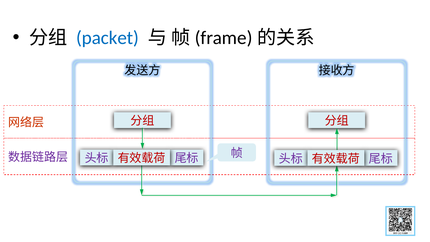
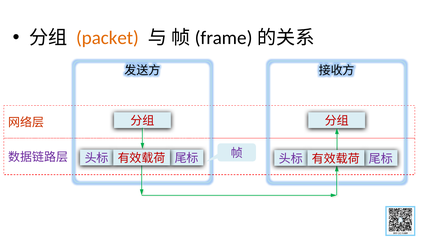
packet colour: blue -> orange
